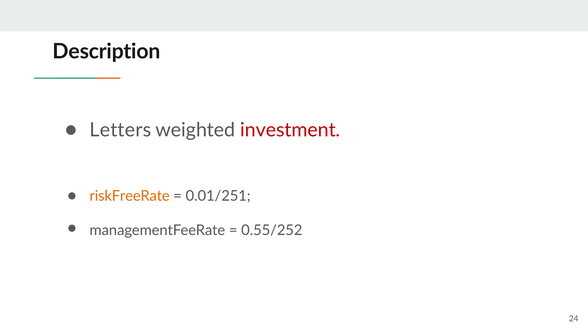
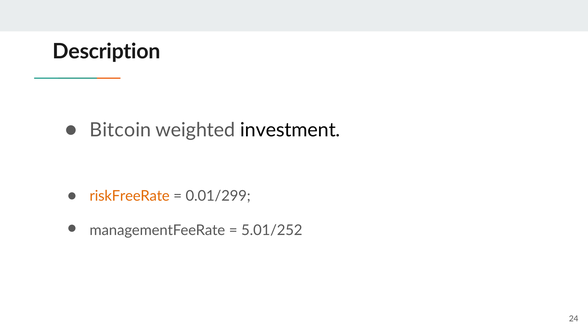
Letters: Letters -> Bitcoin
investment colour: red -> black
0.01/251: 0.01/251 -> 0.01/299
0.55/252: 0.55/252 -> 5.01/252
